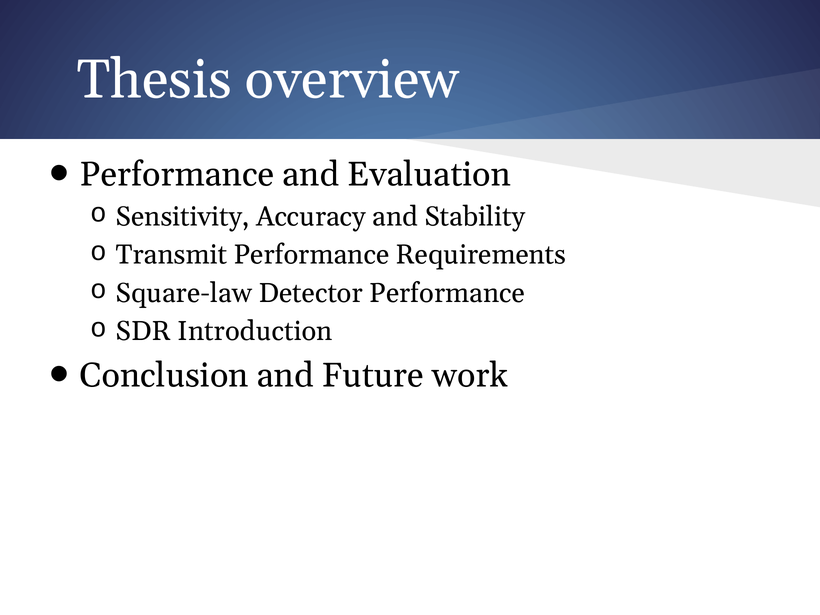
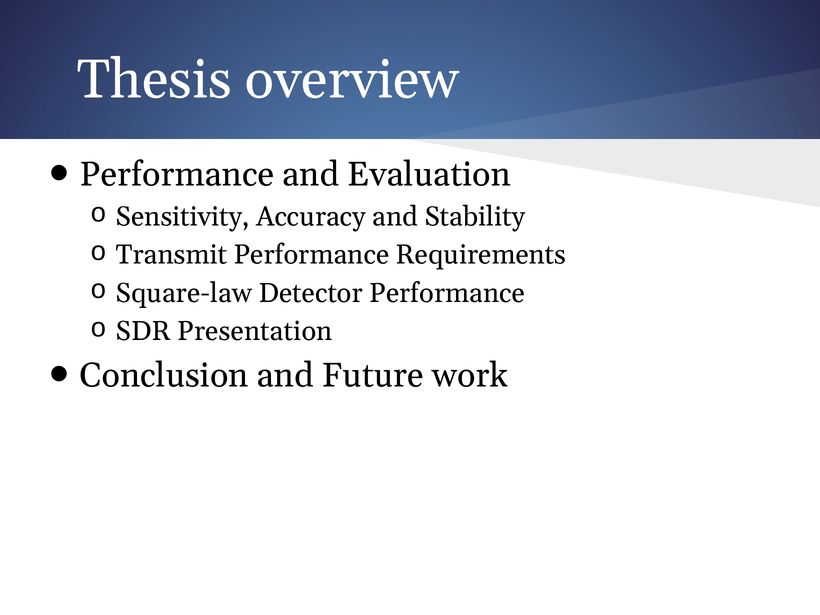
Introduction: Introduction -> Presentation
